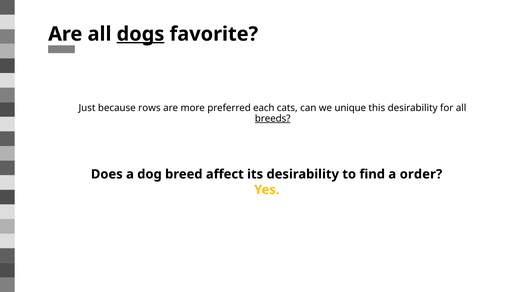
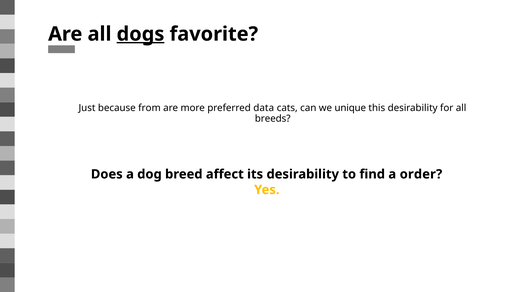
rows: rows -> from
each: each -> data
breeds underline: present -> none
